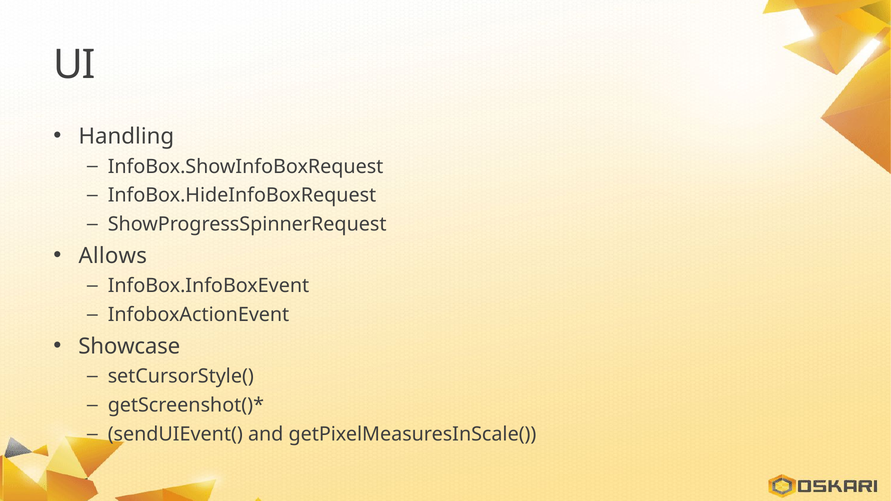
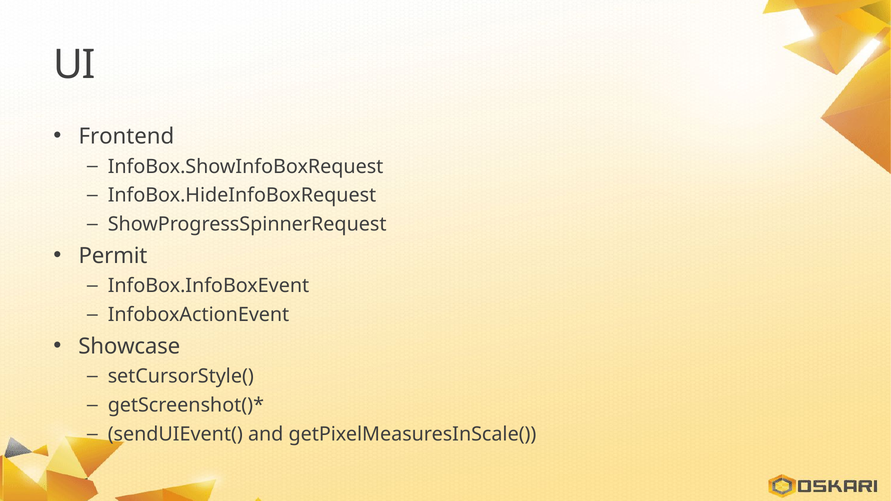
Handling: Handling -> Frontend
Allows: Allows -> Permit
